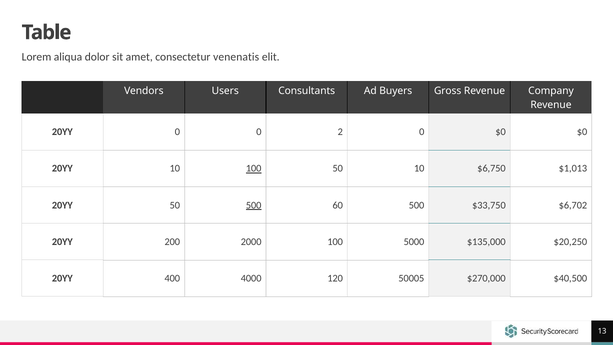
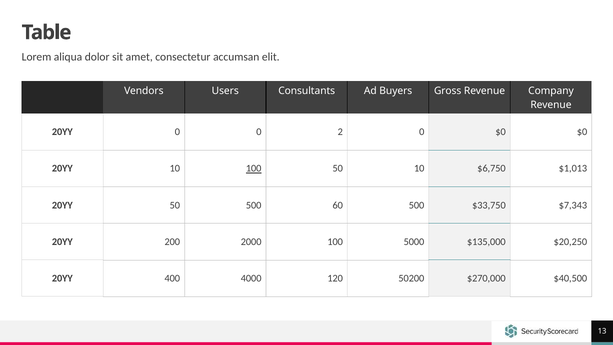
venenatis: venenatis -> accumsan
500 at (254, 205) underline: present -> none
$6,702: $6,702 -> $7,343
50005: 50005 -> 50200
